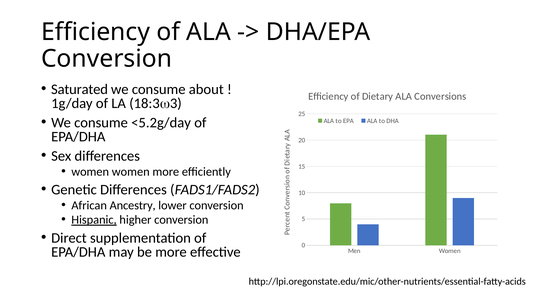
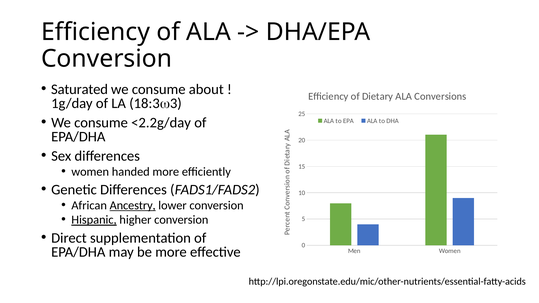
<5.2g/day: <5.2g/day -> <2.2g/day
women women: women -> handed
Ancestry underline: none -> present
